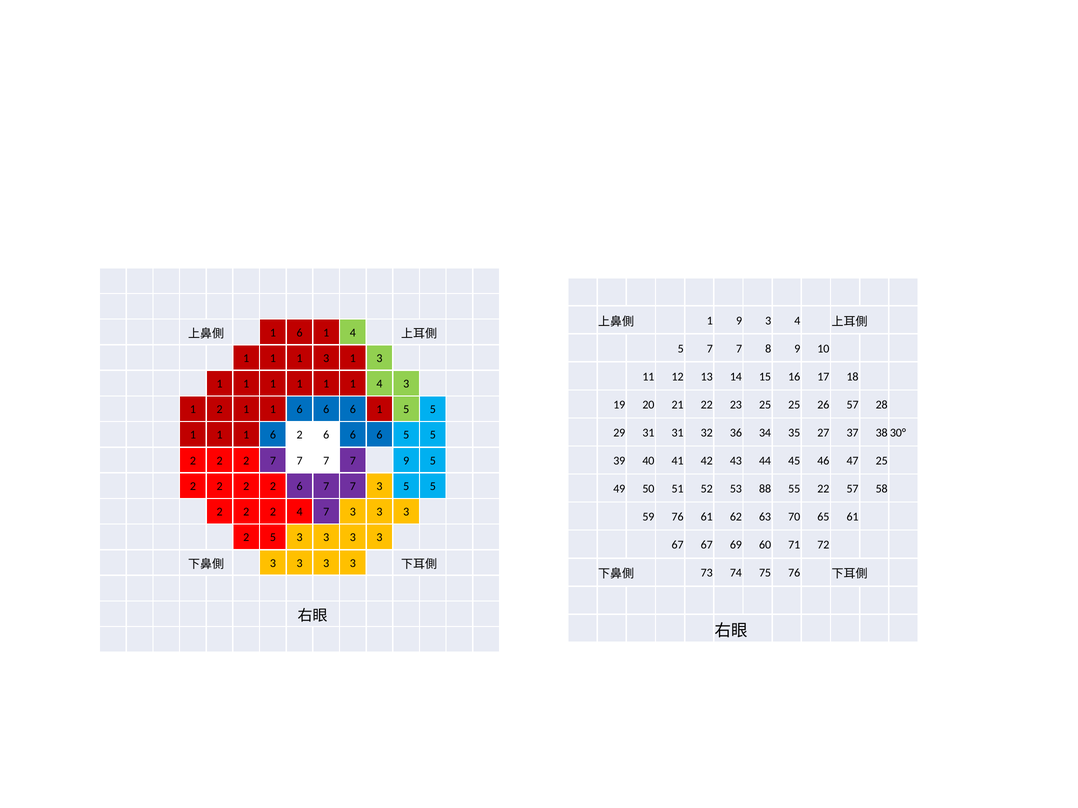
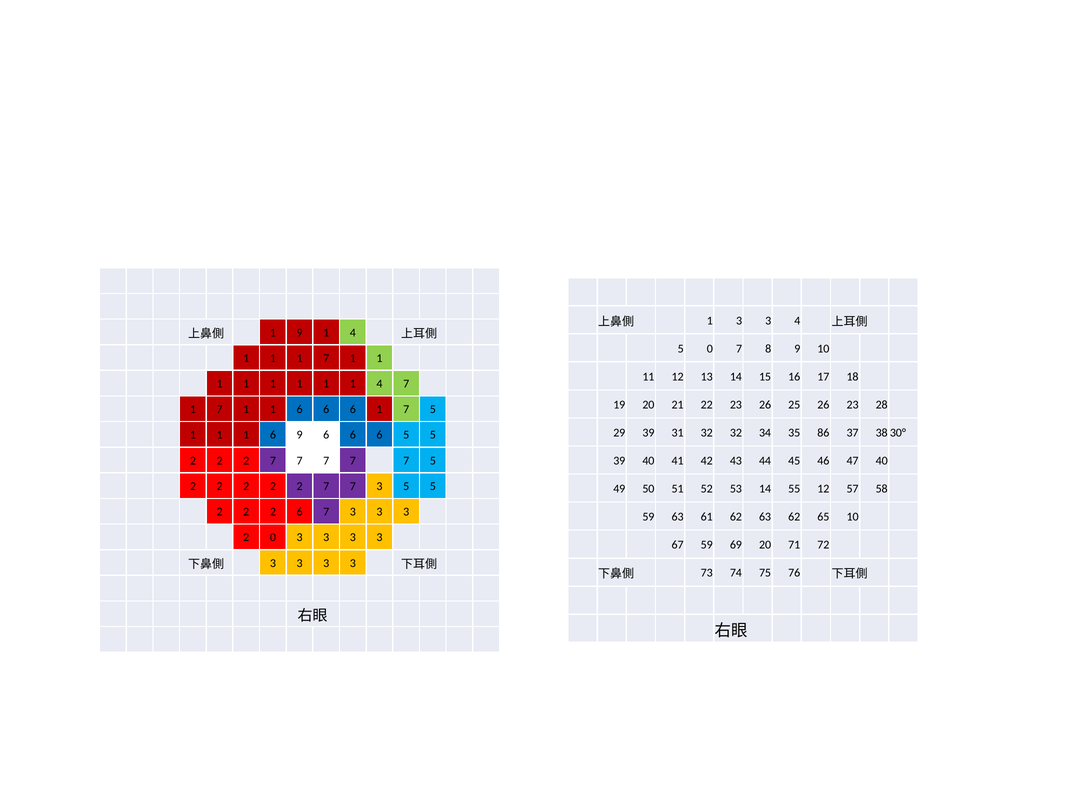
1 9: 9 -> 3
6 at (300, 333): 6 -> 9
5 7: 7 -> 0
1 1 3: 3 -> 7
3 at (380, 358): 3 -> 1
4 3: 3 -> 7
23 25: 25 -> 26
26 57: 57 -> 23
2 at (220, 410): 2 -> 7
6 1 5: 5 -> 7
29 31: 31 -> 39
32 36: 36 -> 32
27: 27 -> 86
6 2: 2 -> 9
9 at (406, 461): 9 -> 7
47 25: 25 -> 40
6 at (300, 487): 6 -> 2
53 88: 88 -> 14
55 22: 22 -> 12
2 4: 4 -> 6
59 76: 76 -> 63
63 70: 70 -> 62
65 61: 61 -> 10
2 5: 5 -> 0
67 67: 67 -> 59
69 60: 60 -> 20
